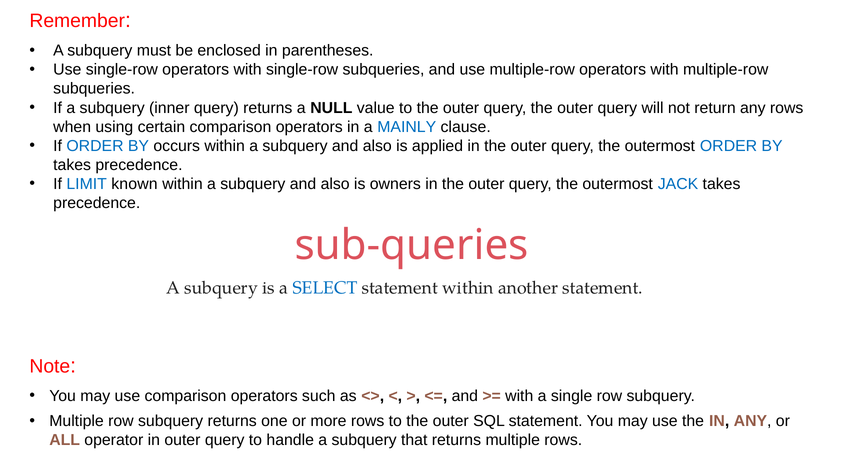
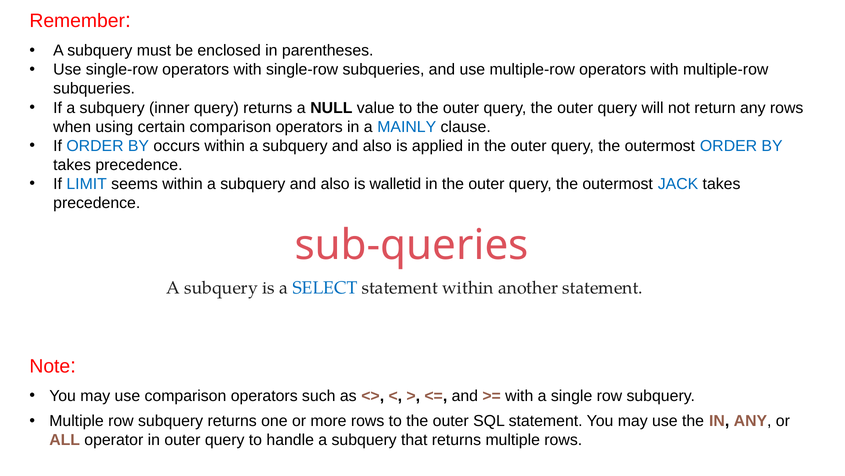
known: known -> seems
owners: owners -> walletid
